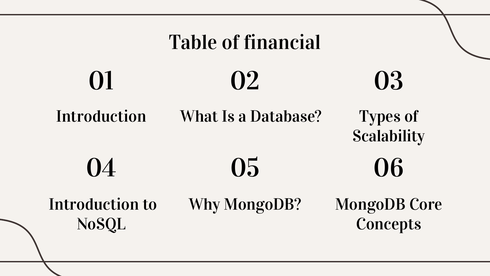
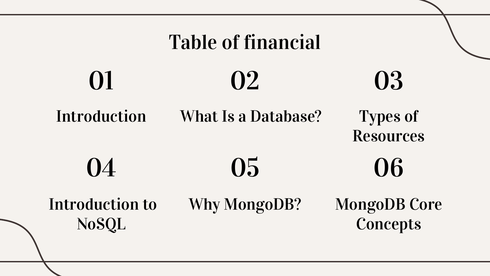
Scalability: Scalability -> Resources
